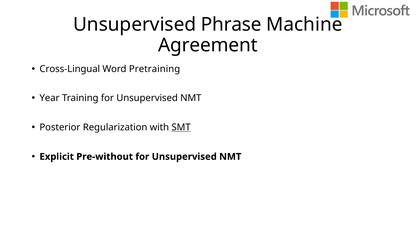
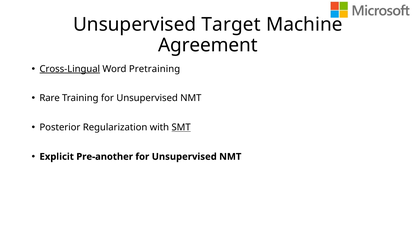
Phrase: Phrase -> Target
Cross-Lingual underline: none -> present
Year: Year -> Rare
Pre-without: Pre-without -> Pre-another
